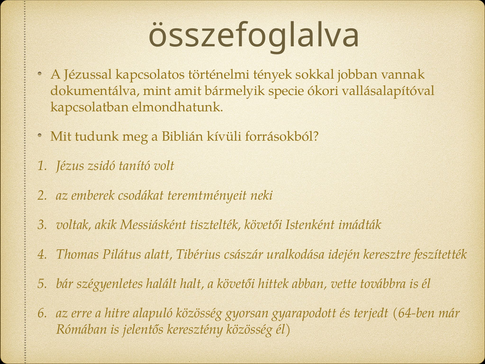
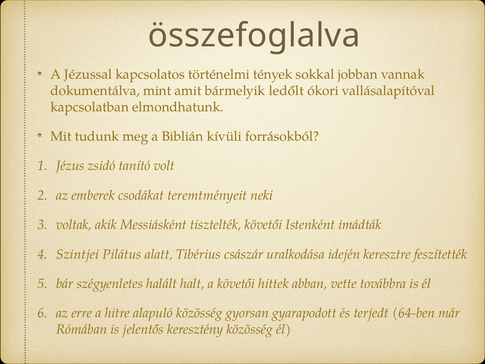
specie: specie -> ledőlt
Thomas: Thomas -> Szintjei
